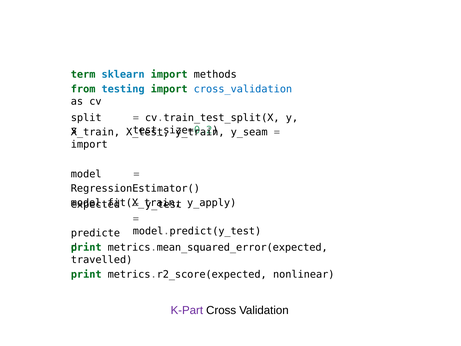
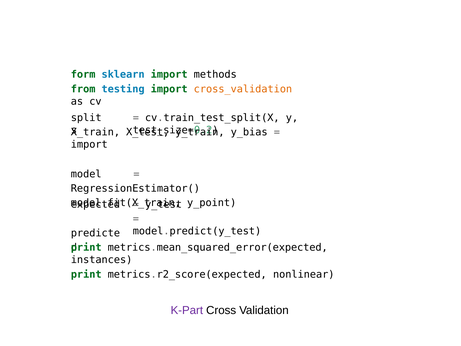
term: term -> form
cross_validation colour: blue -> orange
y_seam: y_seam -> y_bias
y_apply: y_apply -> y_point
travelled: travelled -> instances
